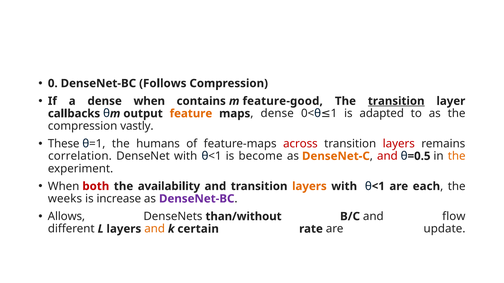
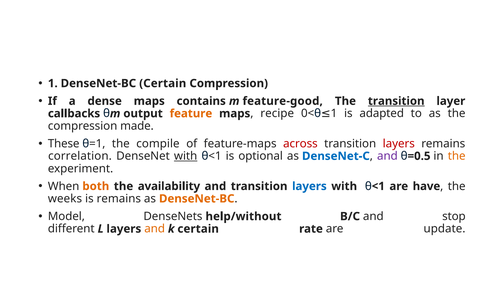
0 at (53, 84): 0 -> 1
DenseNet-BC Follows: Follows -> Certain
dense when: when -> maps
dense at (277, 114): dense -> recipe
vastly: vastly -> made
humans: humans -> compile
with at (186, 156) underline: none -> present
become: become -> optional
DenseNet-C colour: orange -> blue
and at (387, 156) colour: red -> purple
both colour: red -> orange
layers at (309, 187) colour: orange -> blue
each: each -> have
is increase: increase -> remains
DenseNet-BC at (197, 199) colour: purple -> orange
Allows: Allows -> Model
than/without: than/without -> help/without
flow: flow -> stop
